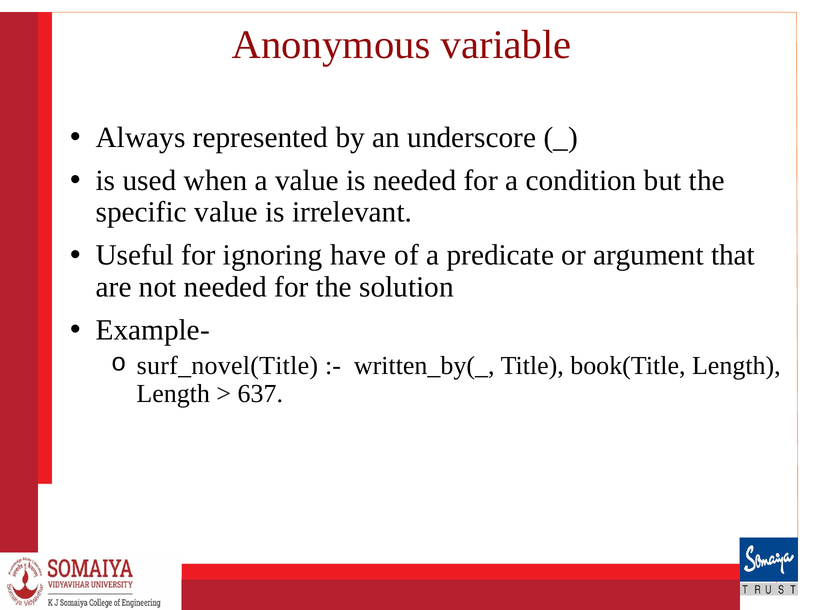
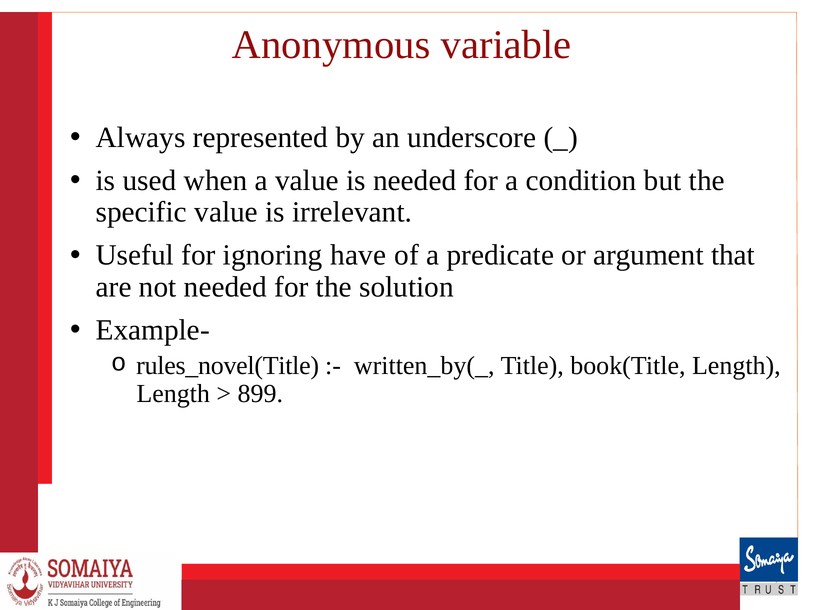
surf_novel(Title: surf_novel(Title -> rules_novel(Title
637: 637 -> 899
